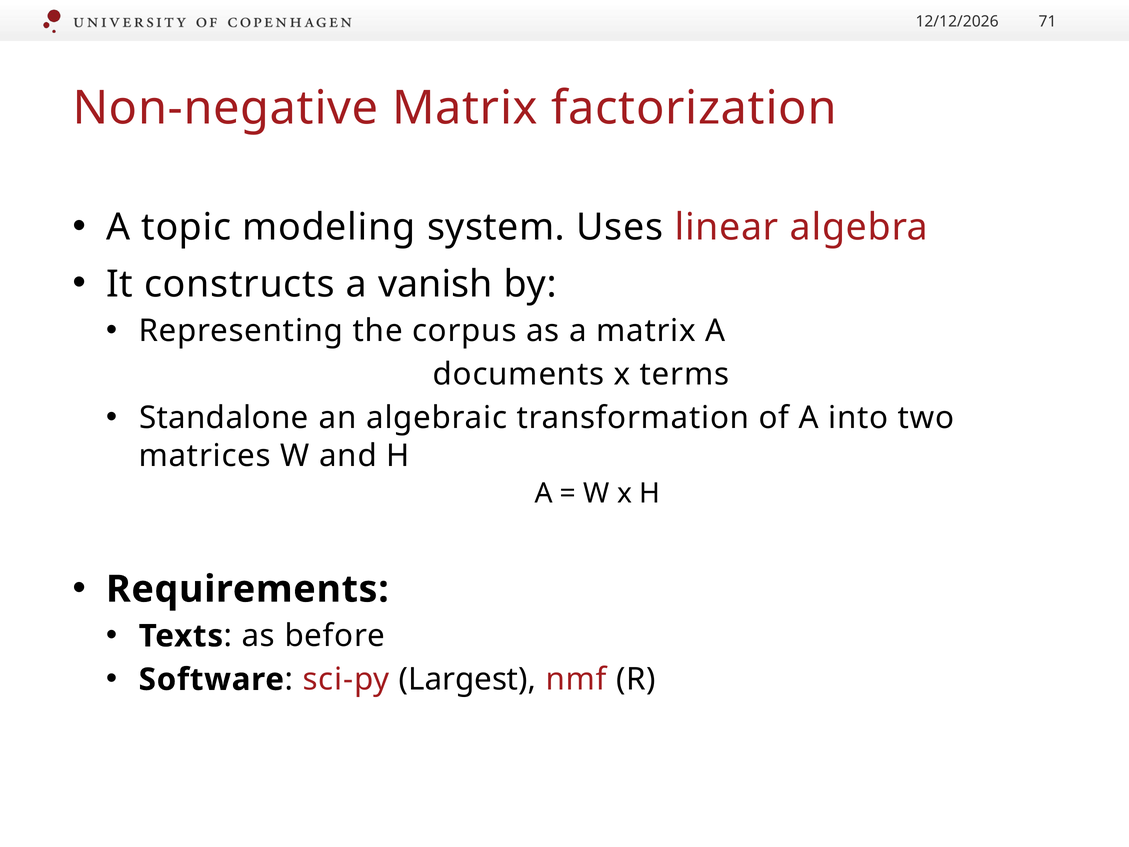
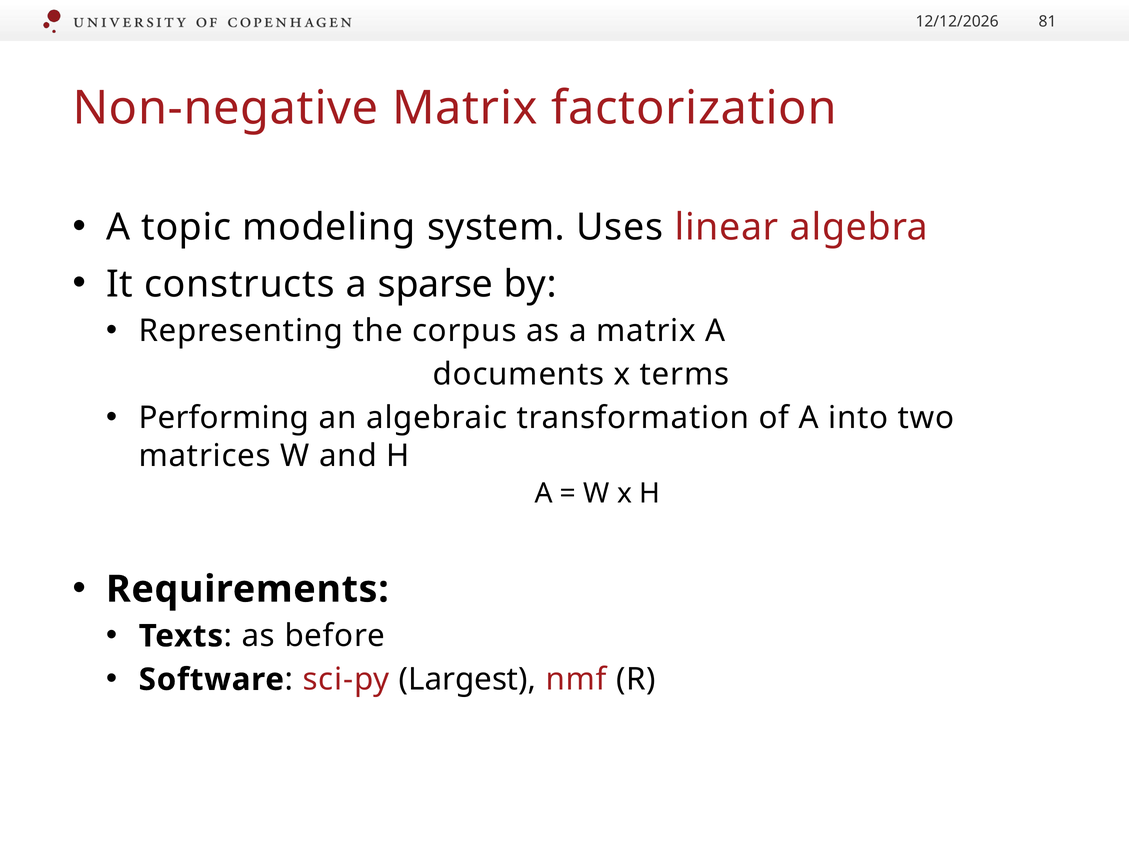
71: 71 -> 81
vanish: vanish -> sparse
Standalone: Standalone -> Performing
